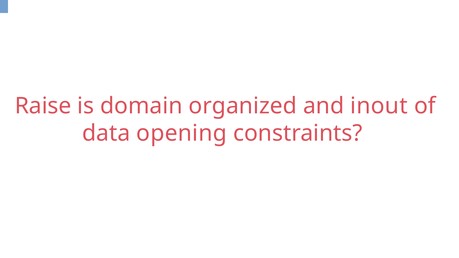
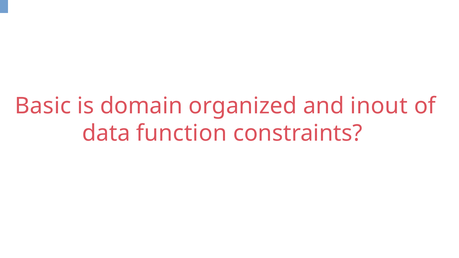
Raise: Raise -> Basic
opening: opening -> function
